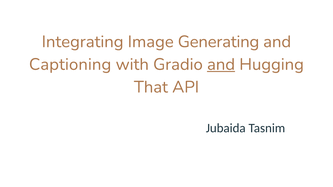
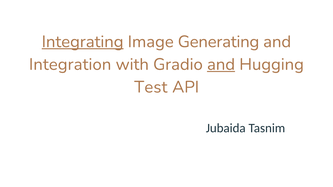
Integrating underline: none -> present
Captioning: Captioning -> Integration
That: That -> Test
